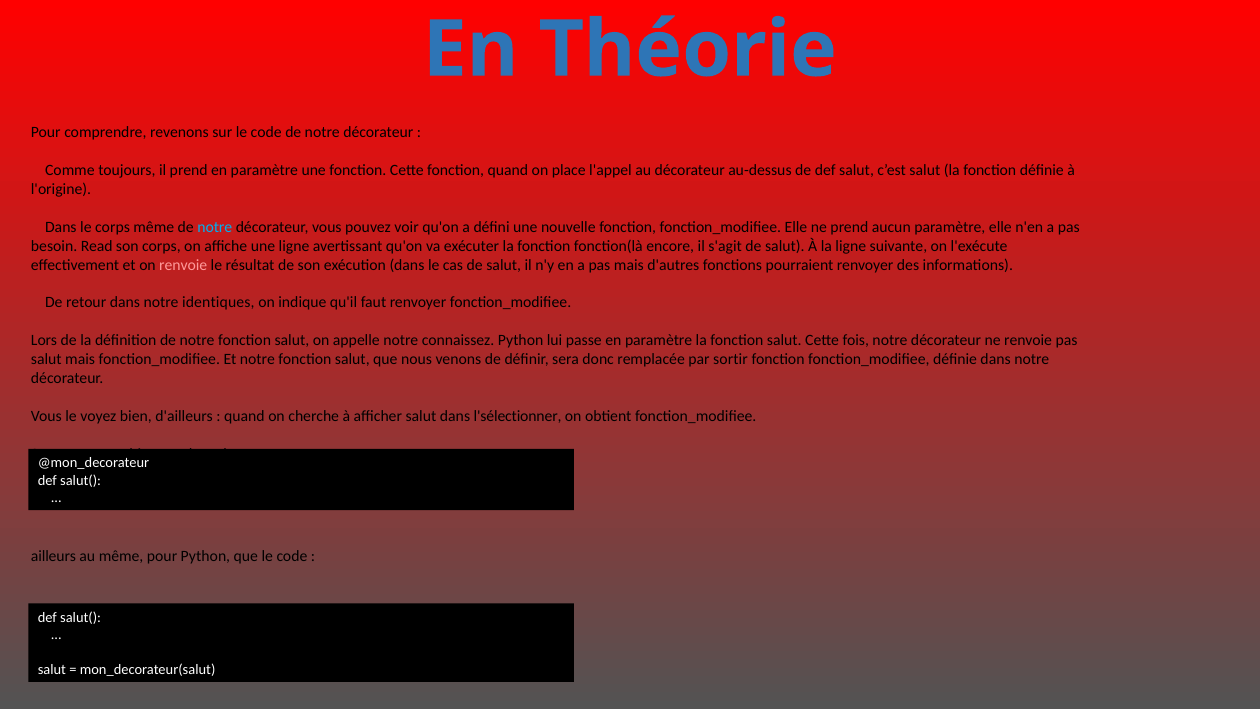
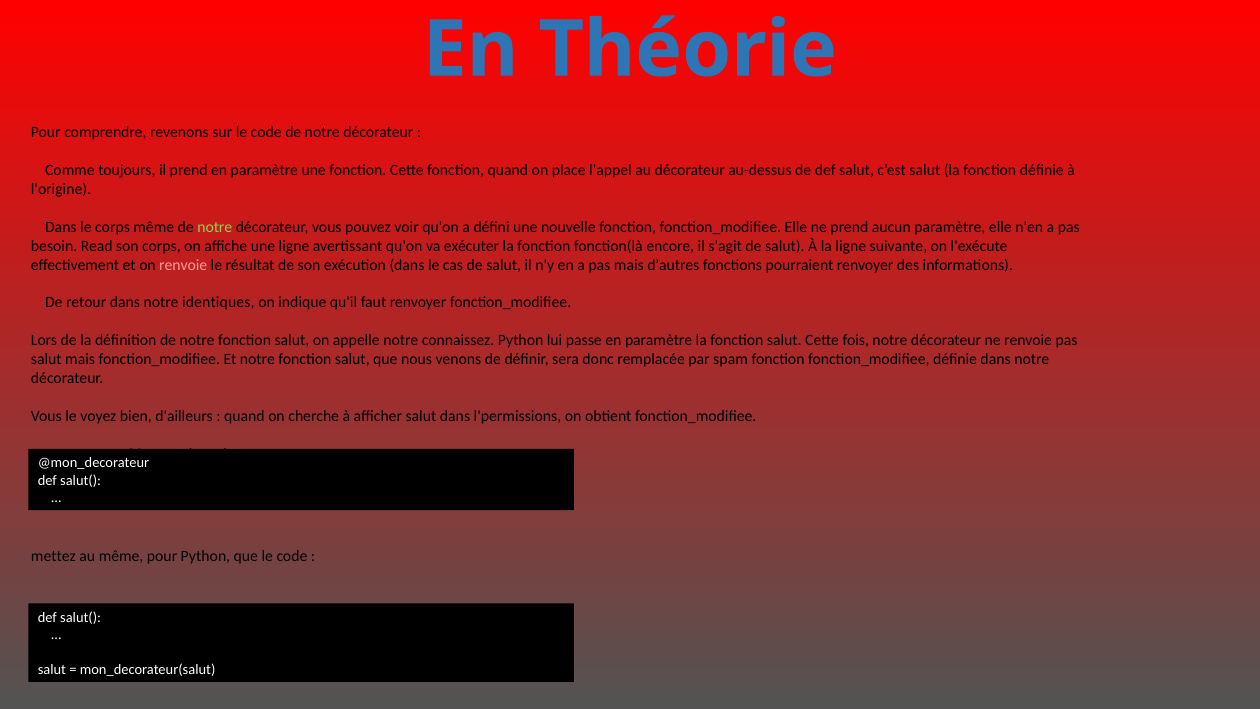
notre at (215, 227) colour: light blue -> light green
sortir: sortir -> spam
l'sélectionner: l'sélectionner -> l'permissions
ailleurs: ailleurs -> mettez
